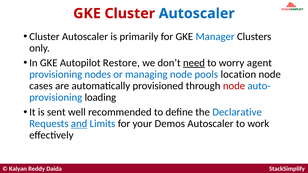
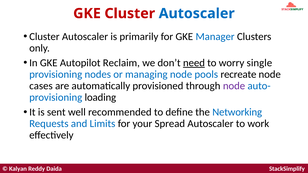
Restore: Restore -> Reclaim
agent: agent -> single
location: location -> recreate
node at (234, 86) colour: red -> purple
Declarative: Declarative -> Networking
and underline: present -> none
Demos: Demos -> Spread
